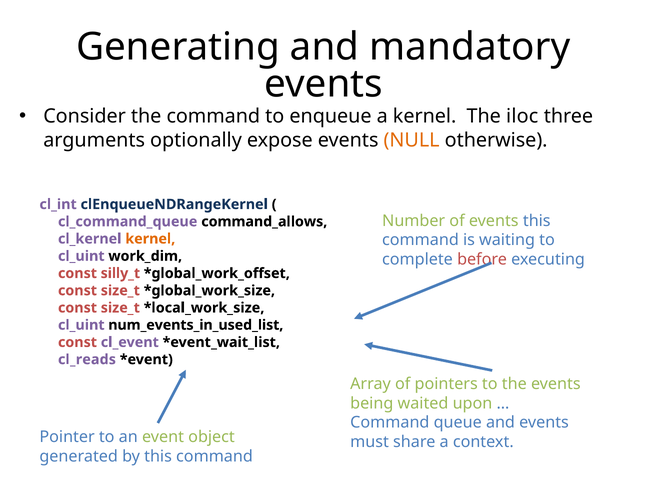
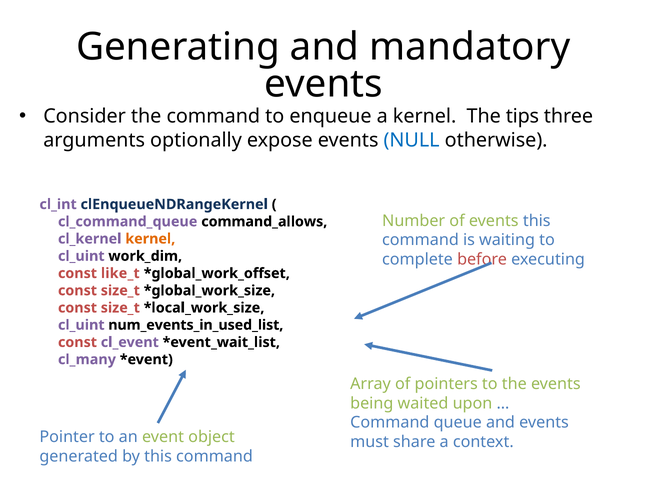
iloc: iloc -> tips
NULL colour: orange -> blue
silly_t: silly_t -> like_t
cl_reads: cl_reads -> cl_many
